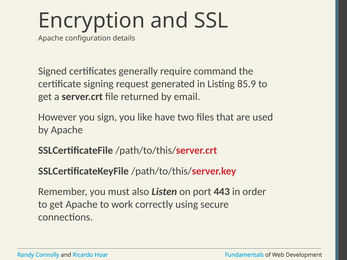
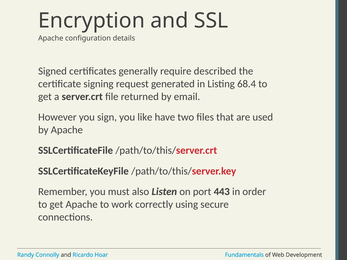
command: command -> described
85.9: 85.9 -> 68.4
